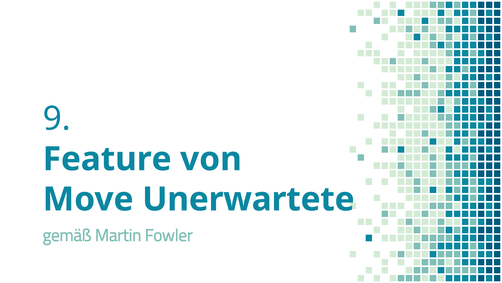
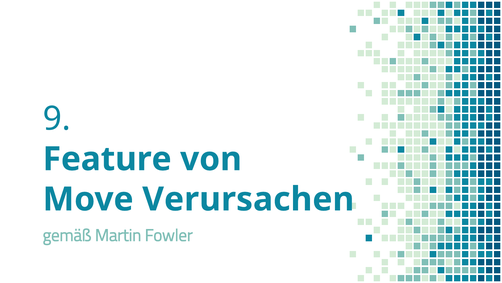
Unerwartete: Unerwartete -> Verursachen
